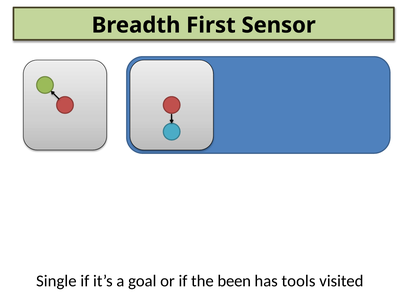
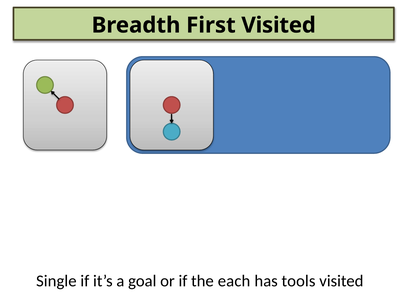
First Sensor: Sensor -> Visited
been: been -> each
